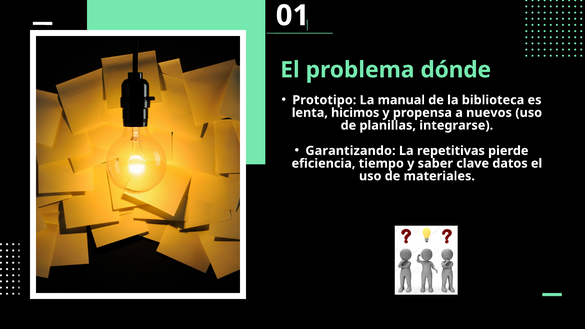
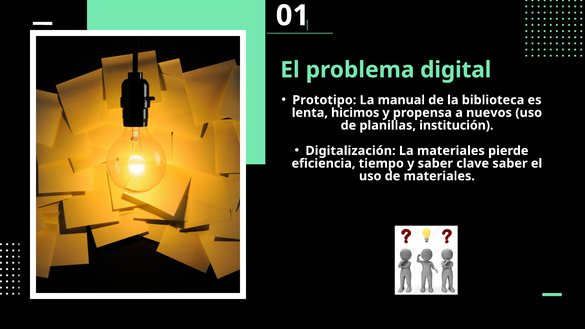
dónde: dónde -> digital
integrarse: integrarse -> institución
Garantizando: Garantizando -> Digitalización
La repetitivas: repetitivas -> materiales
clave datos: datos -> saber
